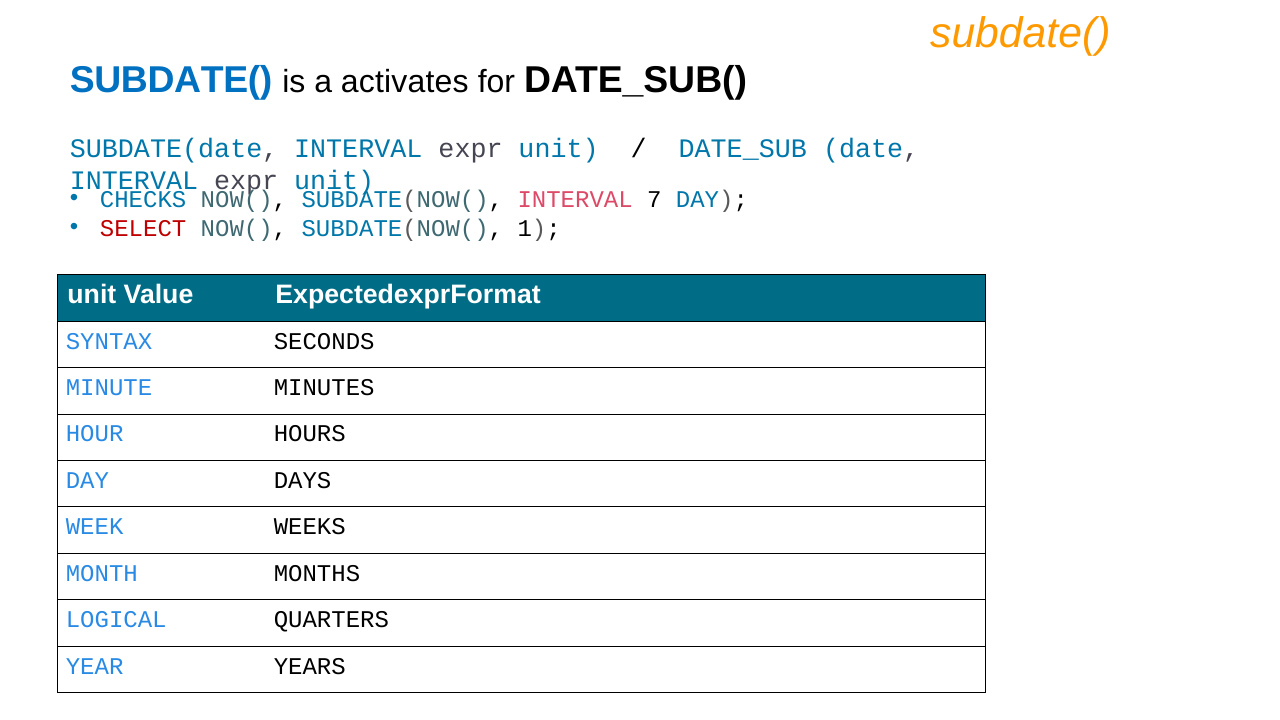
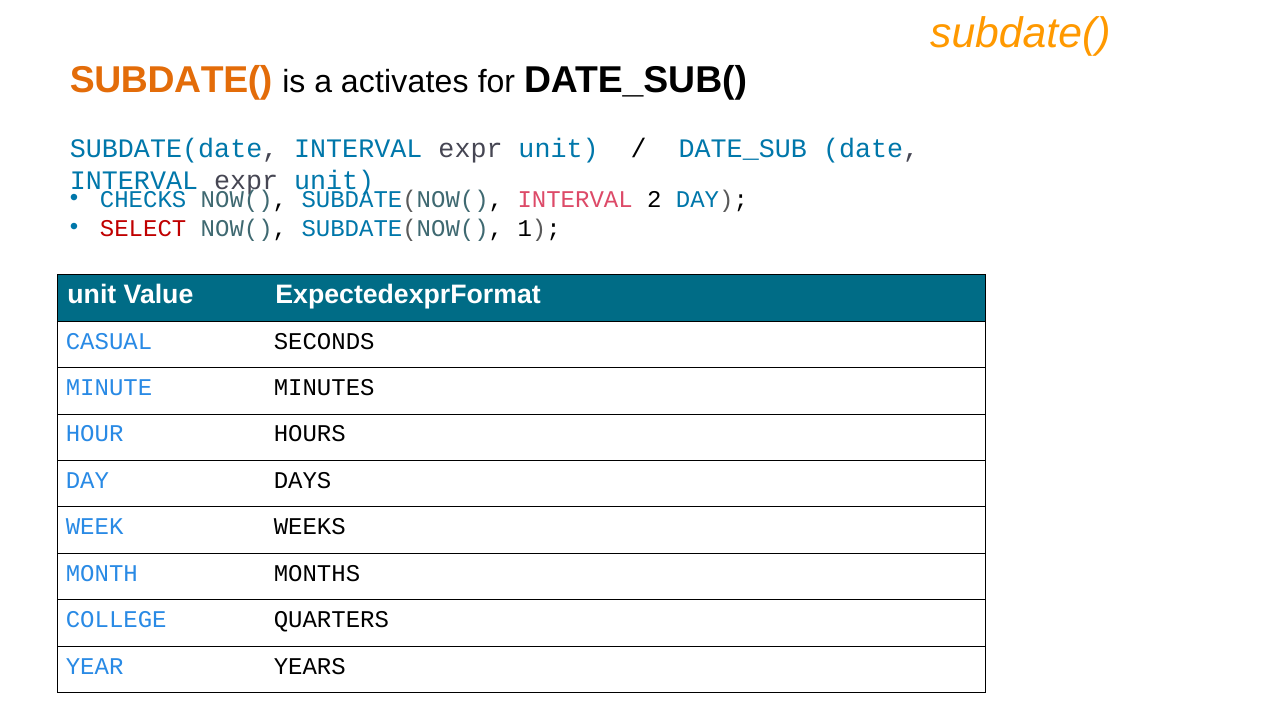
SUBDATE( at (171, 80) colour: blue -> orange
7: 7 -> 2
SYNTAX: SYNTAX -> CASUAL
LOGICAL: LOGICAL -> COLLEGE
